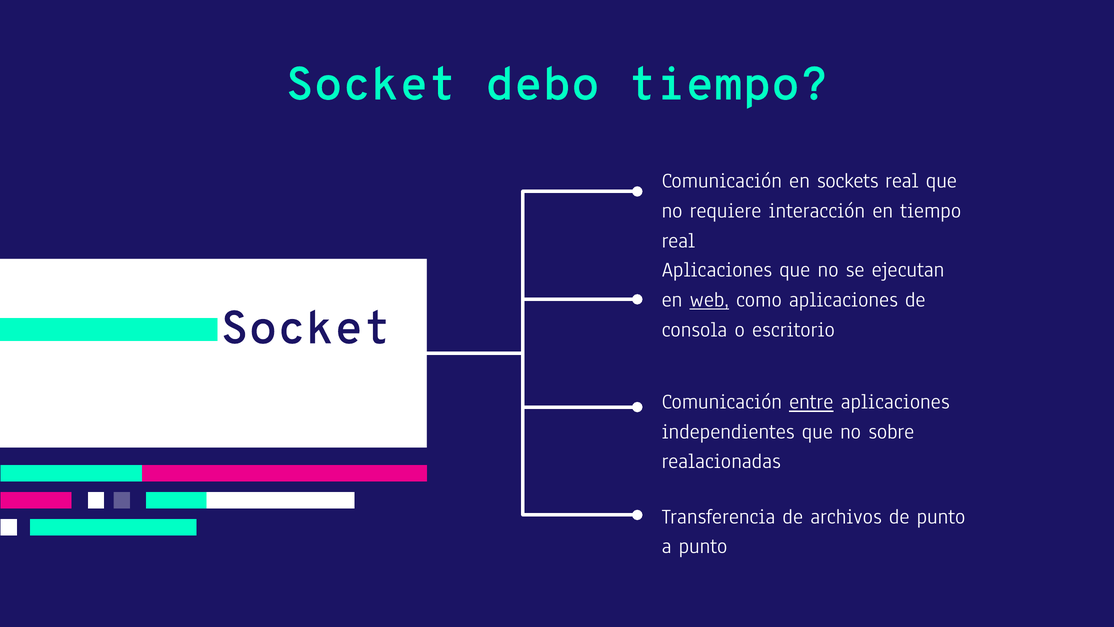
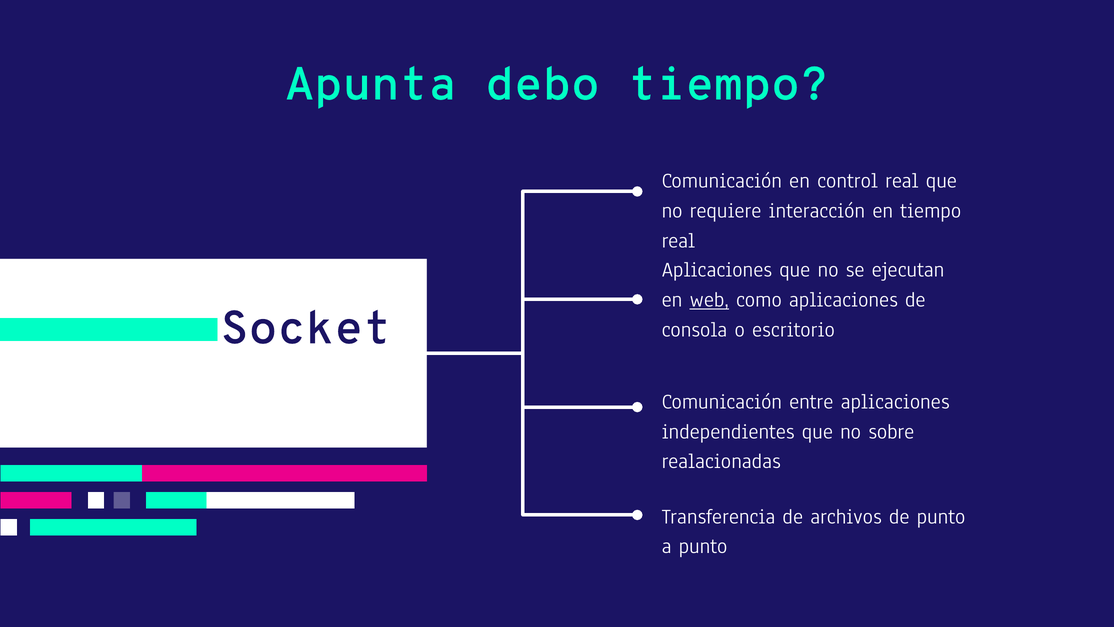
Socket at (371, 84): Socket -> Apunta
sockets: sockets -> control
entre underline: present -> none
